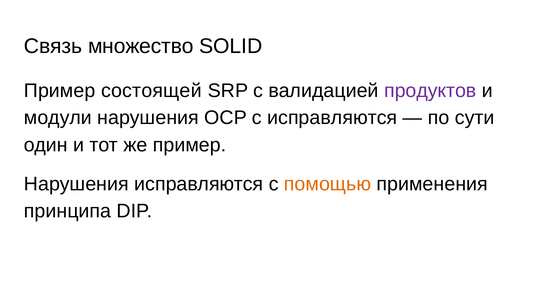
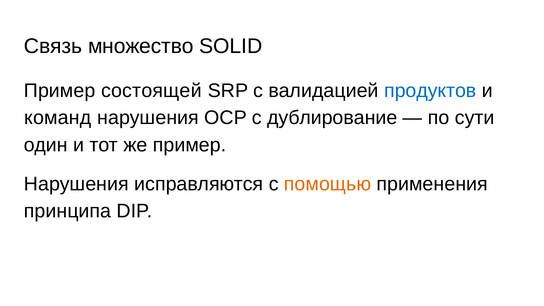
продуктов colour: purple -> blue
модули: модули -> команд
с исправляются: исправляются -> дублирование
